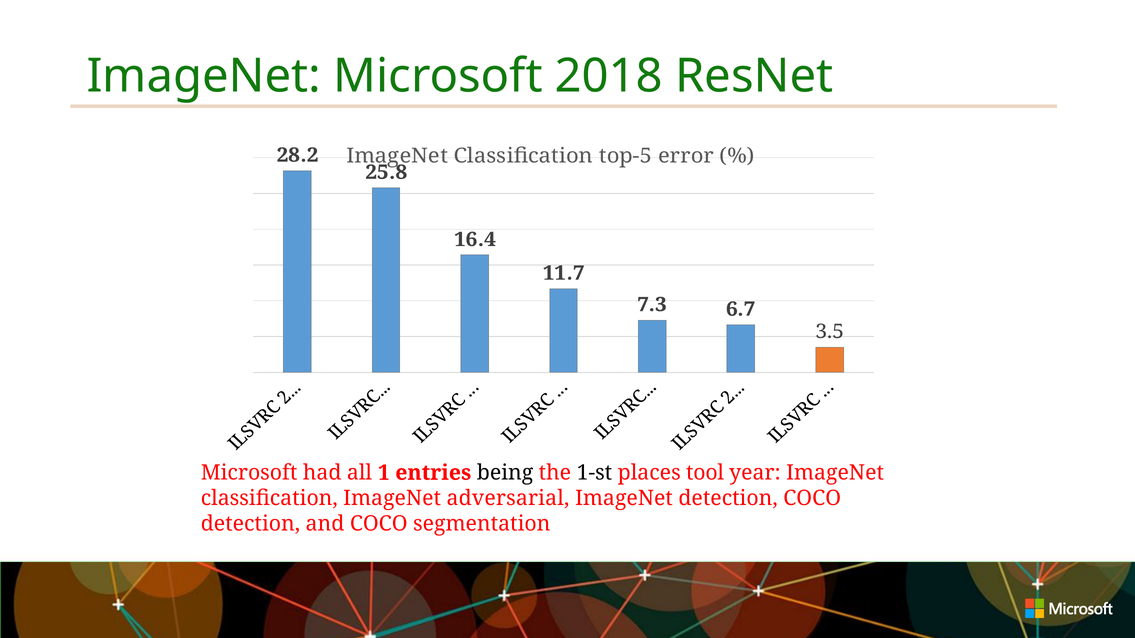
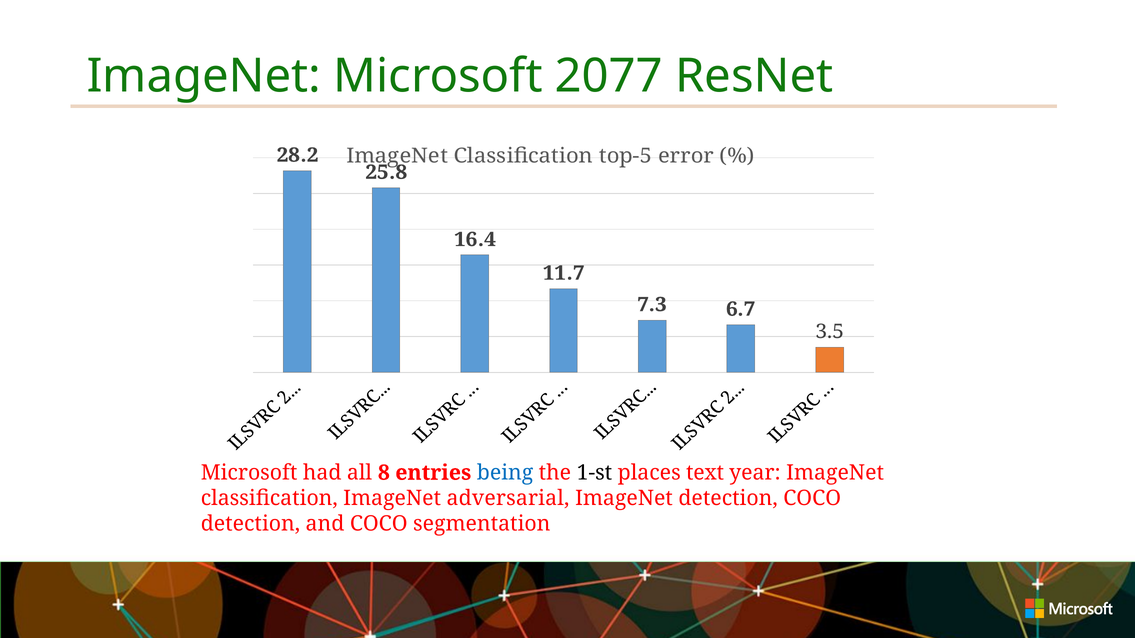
2018: 2018 -> 2077
1: 1 -> 8
being colour: black -> blue
tool: tool -> text
